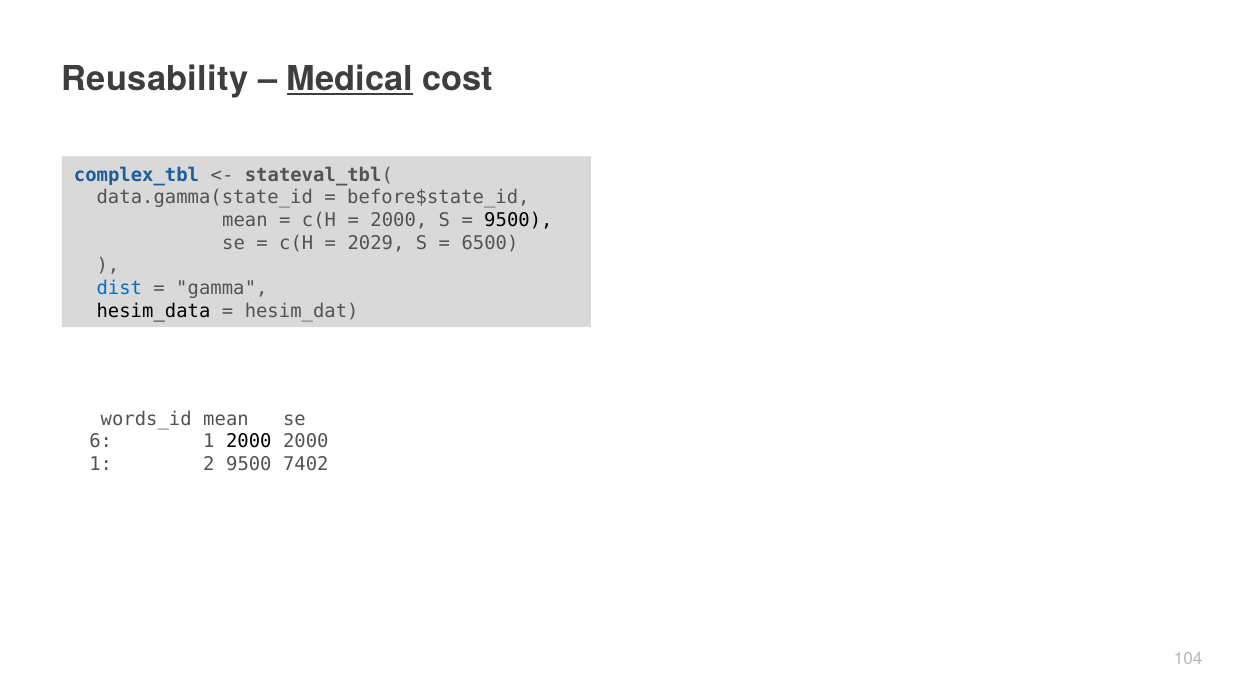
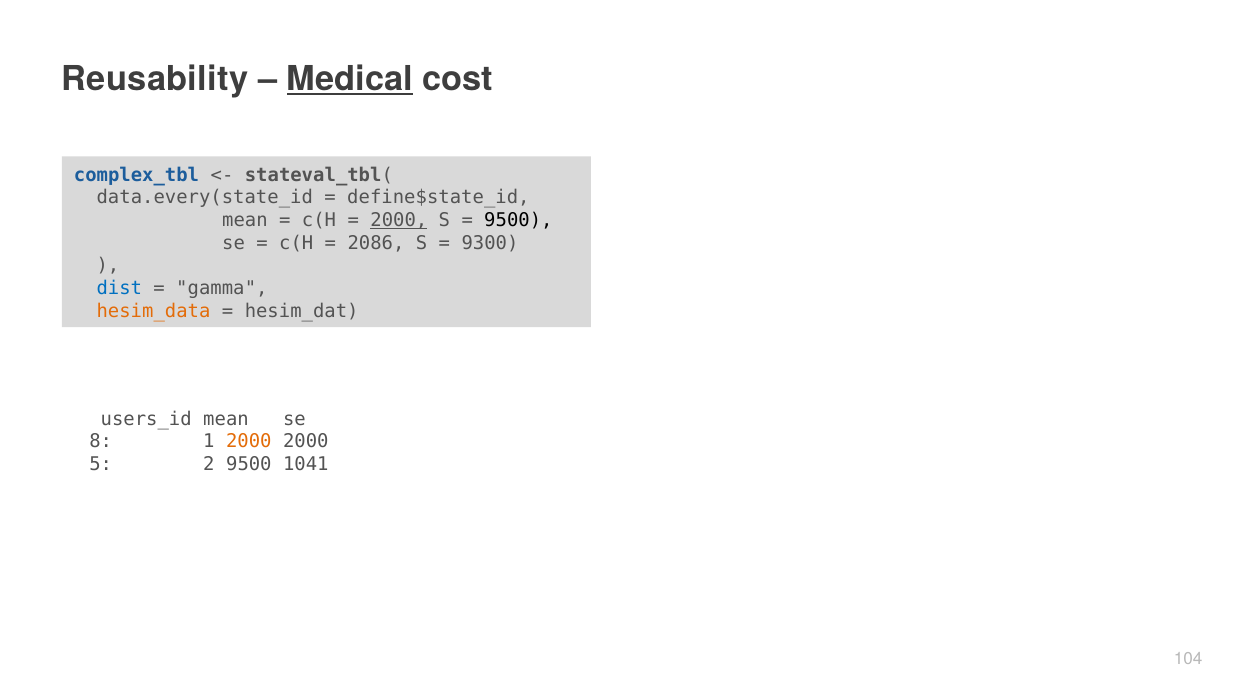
data.gamma(state_id: data.gamma(state_id -> data.every(state_id
before$state_id: before$state_id -> define$state_id
2000 at (399, 220) underline: none -> present
2029: 2029 -> 2086
6500: 6500 -> 9300
hesim_data colour: black -> orange
words_id: words_id -> users_id
6: 6 -> 8
2000 at (249, 442) colour: black -> orange
1 at (101, 465): 1 -> 5
7402: 7402 -> 1041
